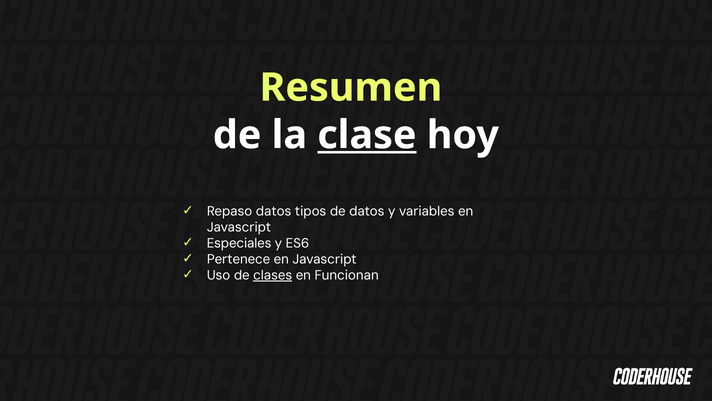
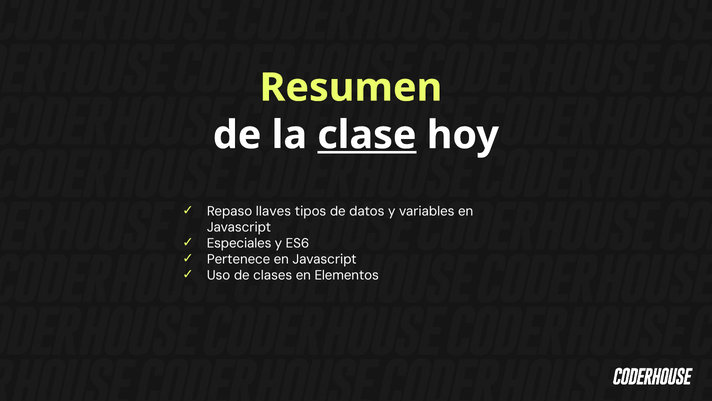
Repaso datos: datos -> llaves
clases underline: present -> none
Funcionan: Funcionan -> Elementos
